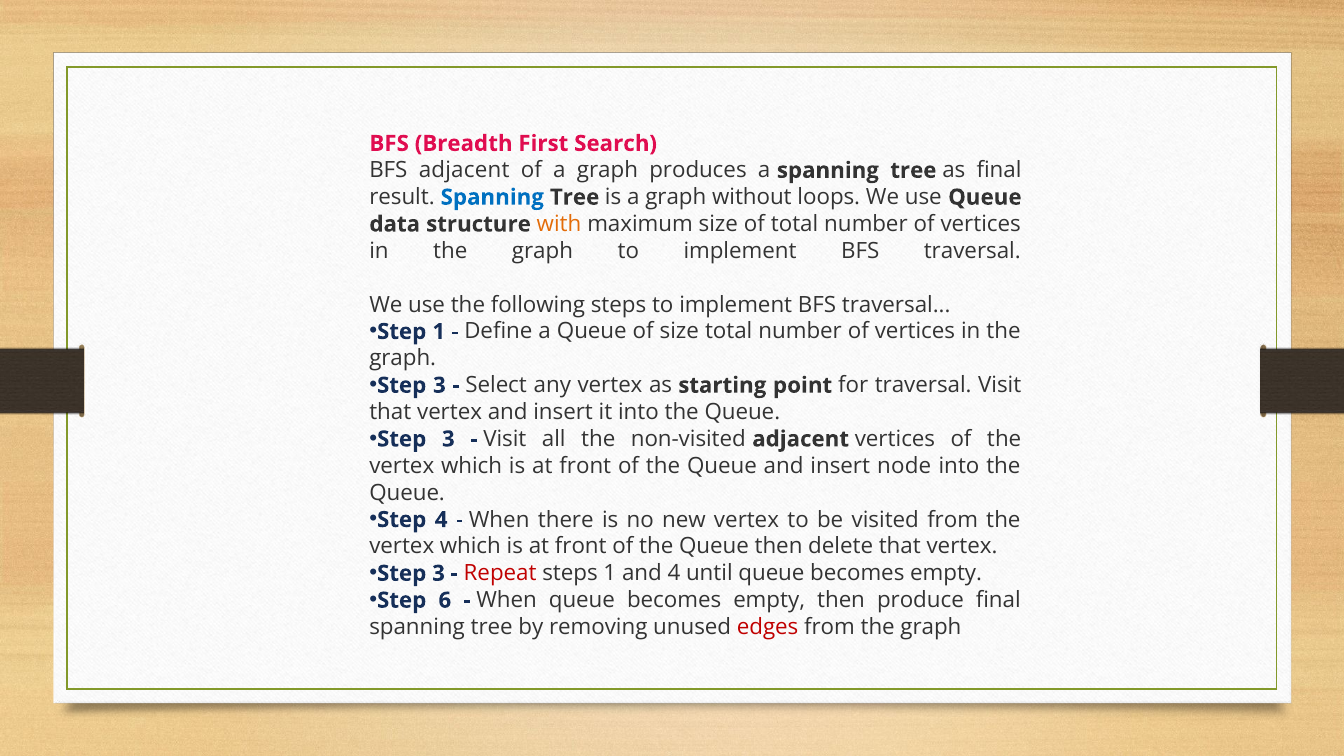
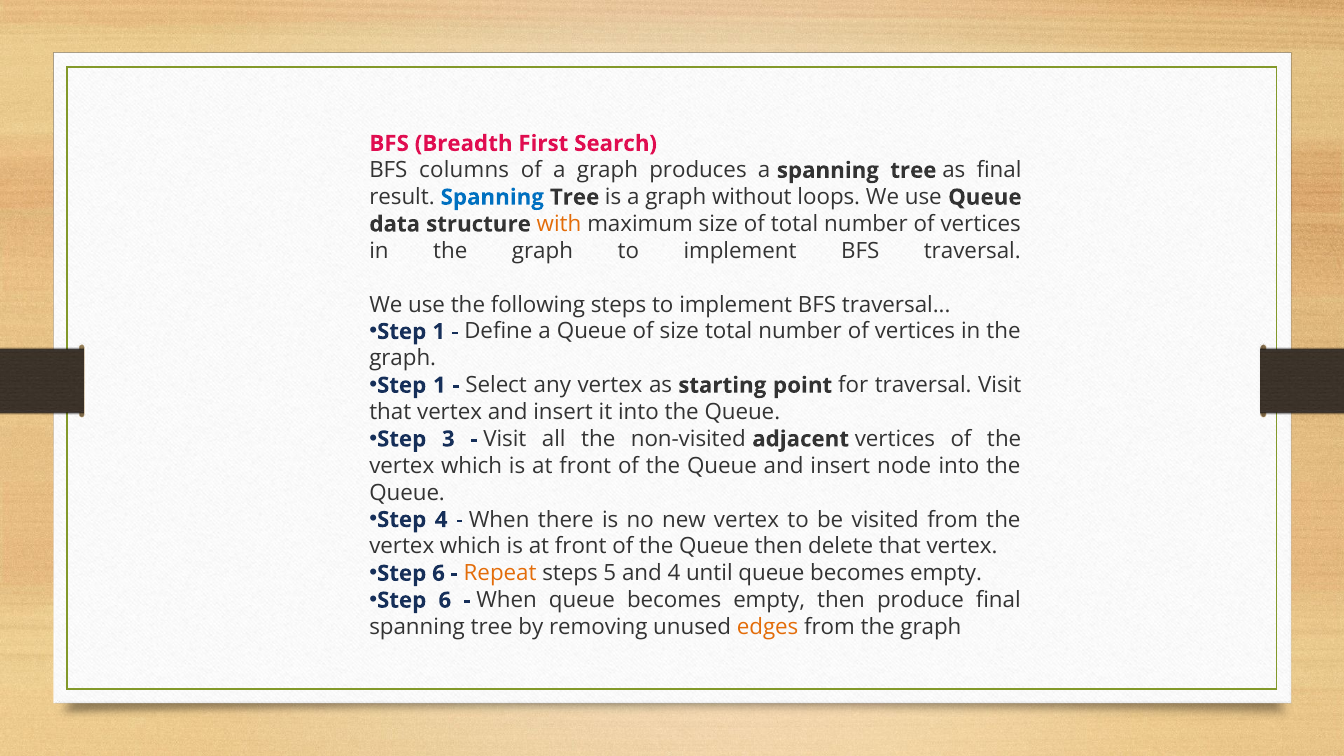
BFS adjacent: adjacent -> columns
3 at (439, 385): 3 -> 1
3 at (439, 573): 3 -> 6
Repeat colour: red -> orange
steps 1: 1 -> 5
edges colour: red -> orange
